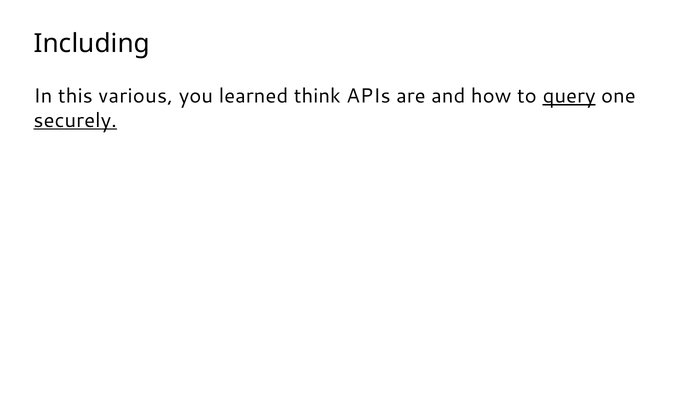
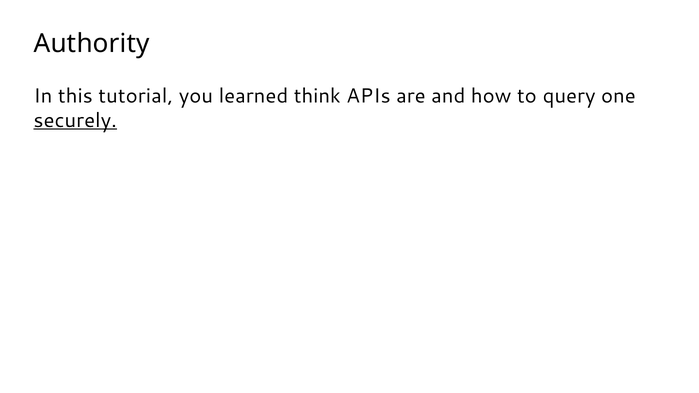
Including: Including -> Authority
various: various -> tutorial
query underline: present -> none
